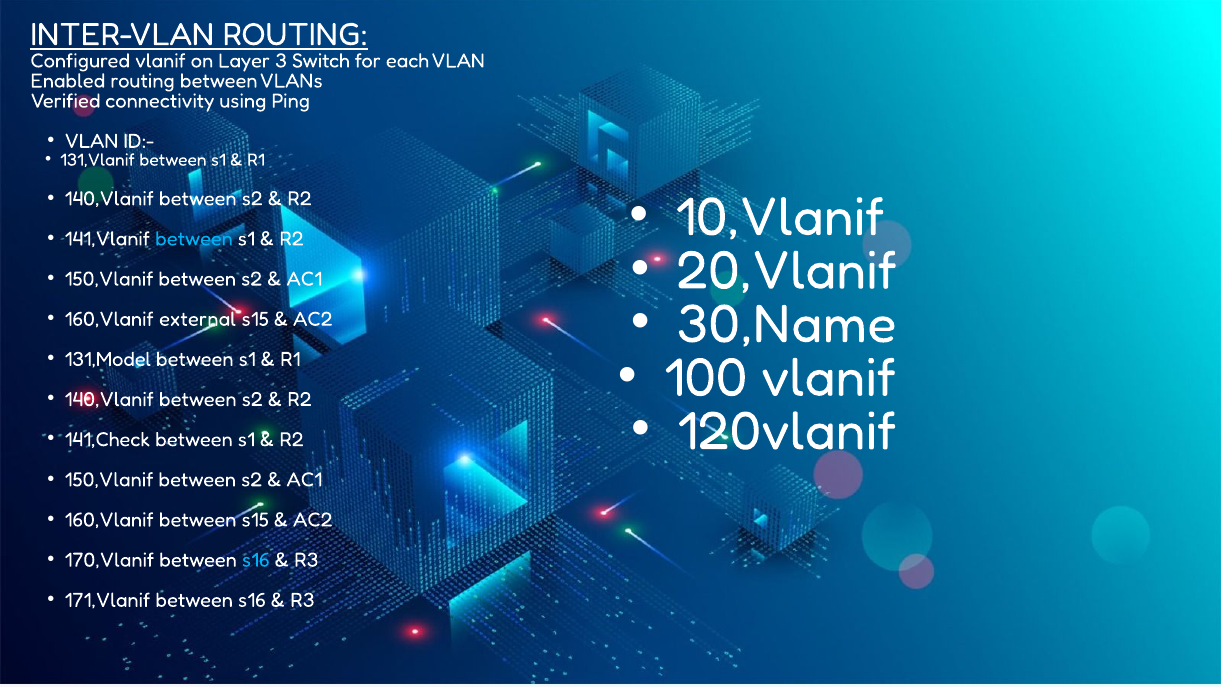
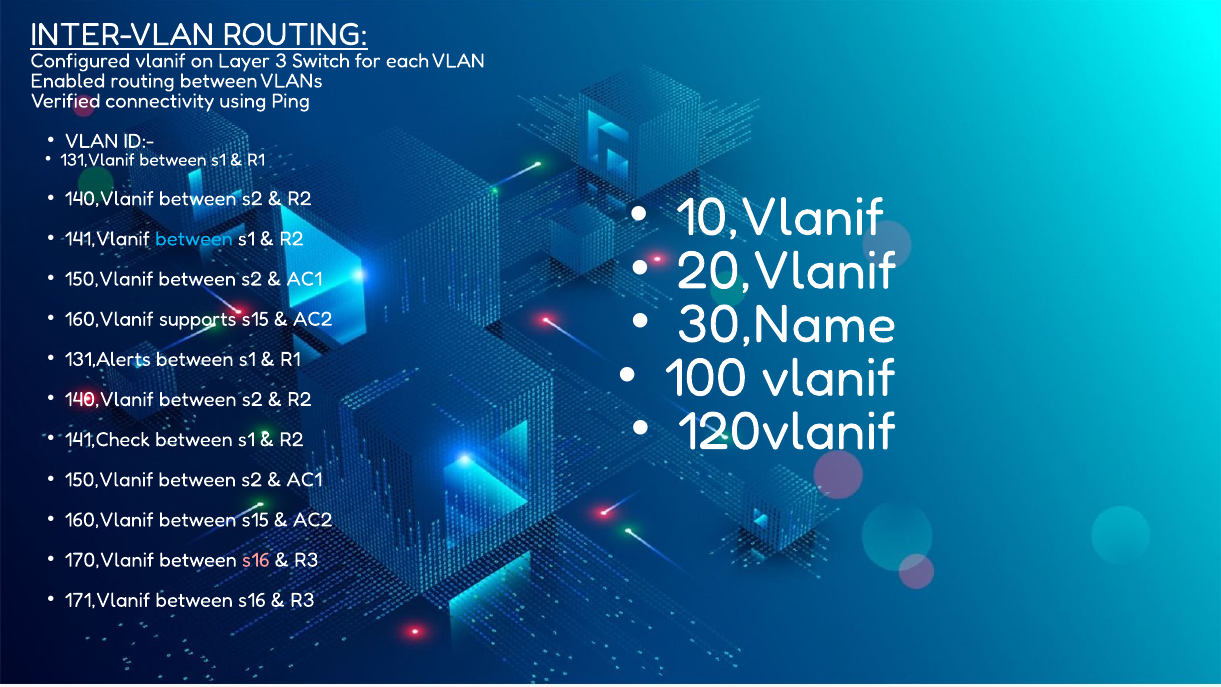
external: external -> supports
131,Model: 131,Model -> 131,Alerts
s16 at (256, 560) colour: light blue -> pink
